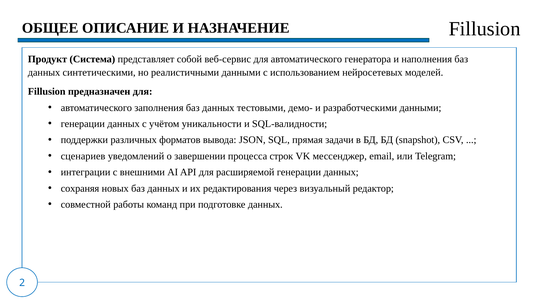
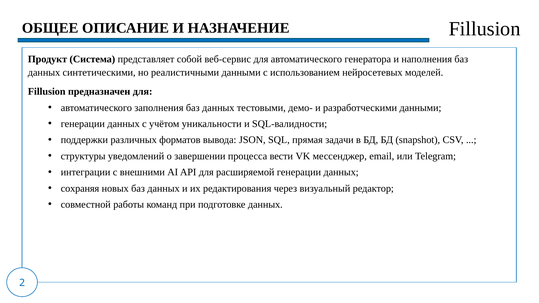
сценариев: сценариев -> структуры
строк: строк -> вести
